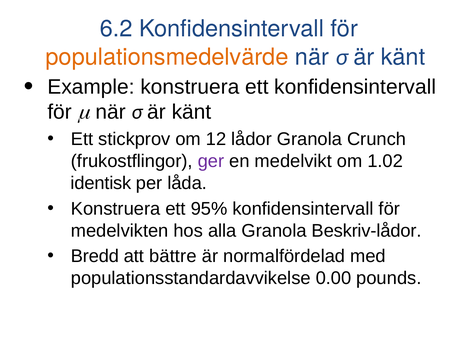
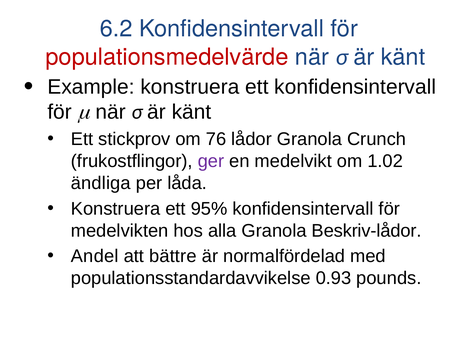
populationsmedelvärde colour: orange -> red
12: 12 -> 76
identisk: identisk -> ändliga
Bredd: Bredd -> Andel
0.00: 0.00 -> 0.93
